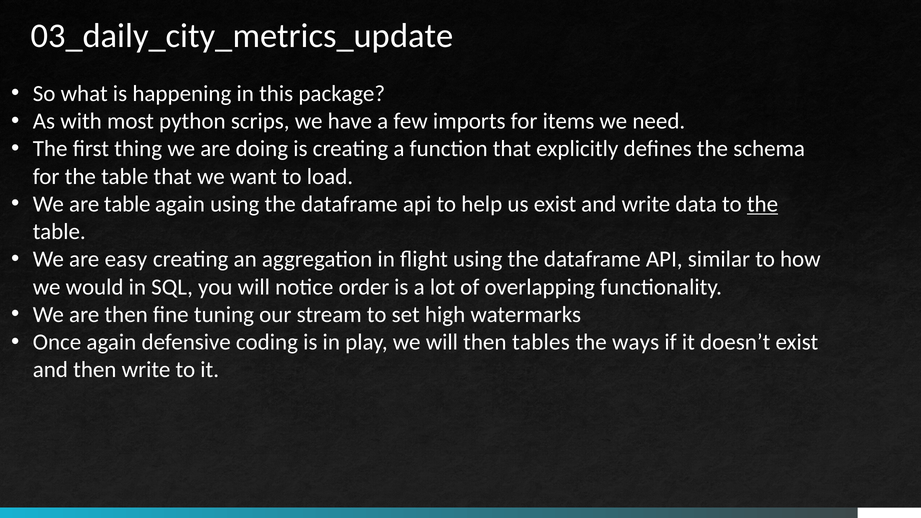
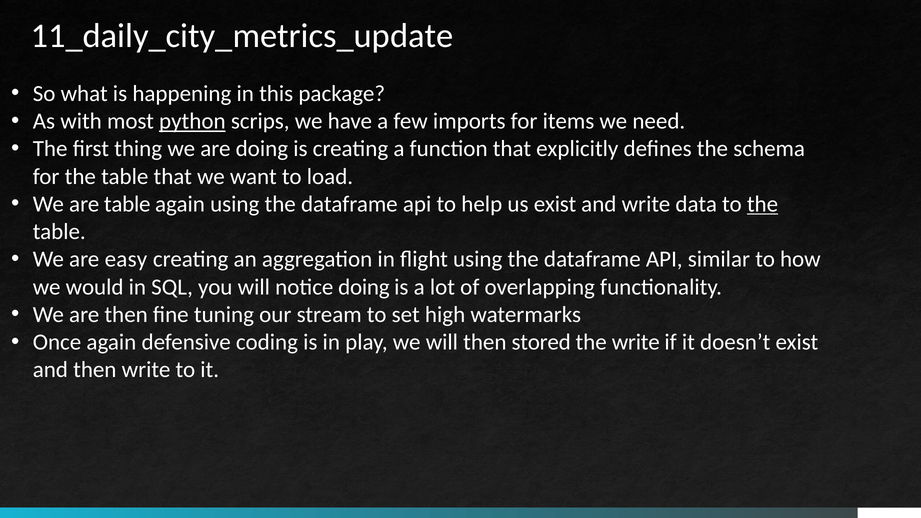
03_daily_city_metrics_update: 03_daily_city_metrics_update -> 11_daily_city_metrics_update
python underline: none -> present
notice order: order -> doing
tables: tables -> stored
the ways: ways -> write
